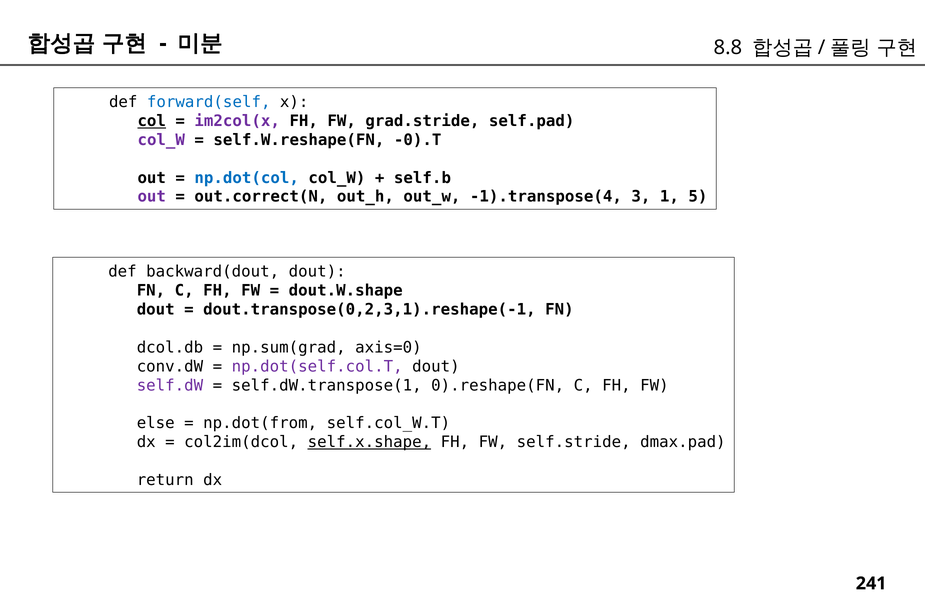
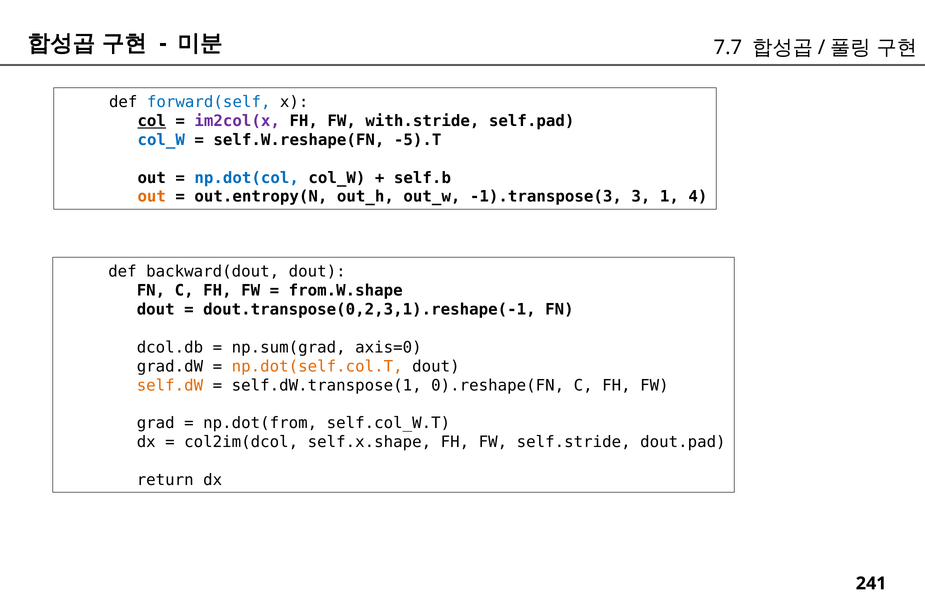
8.8: 8.8 -> 7.7
grad.stride: grad.stride -> with.stride
col_W at (161, 140) colour: purple -> blue
-0).T: -0).T -> -5).T
out at (152, 197) colour: purple -> orange
out.correct(N: out.correct(N -> out.entropy(N
-1).transpose(4: -1).transpose(4 -> -1).transpose(3
5: 5 -> 4
dout.W.shape: dout.W.shape -> from.W.shape
conv.dW: conv.dW -> grad.dW
np.dot(self.col.T colour: purple -> orange
self.dW colour: purple -> orange
else: else -> grad
self.x.shape underline: present -> none
dmax.pad: dmax.pad -> dout.pad
